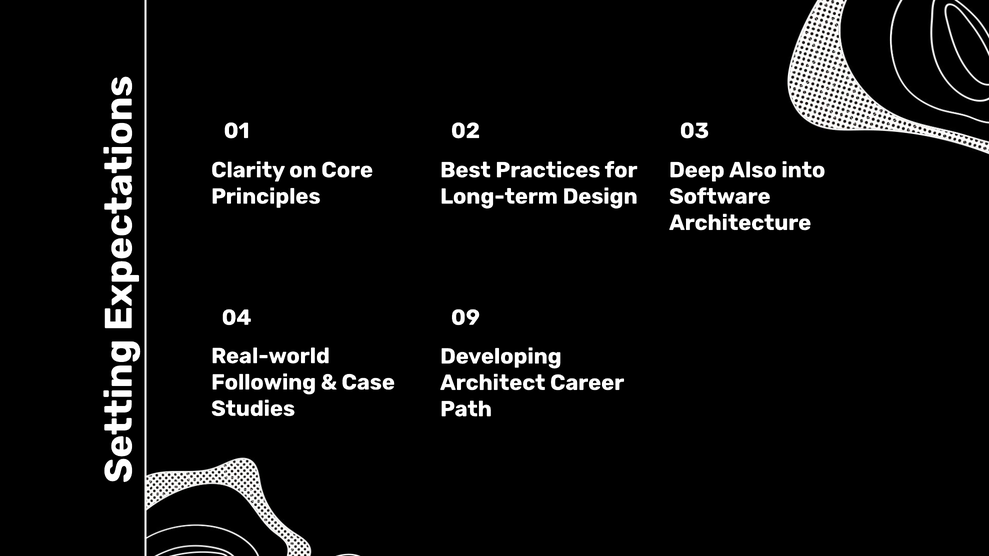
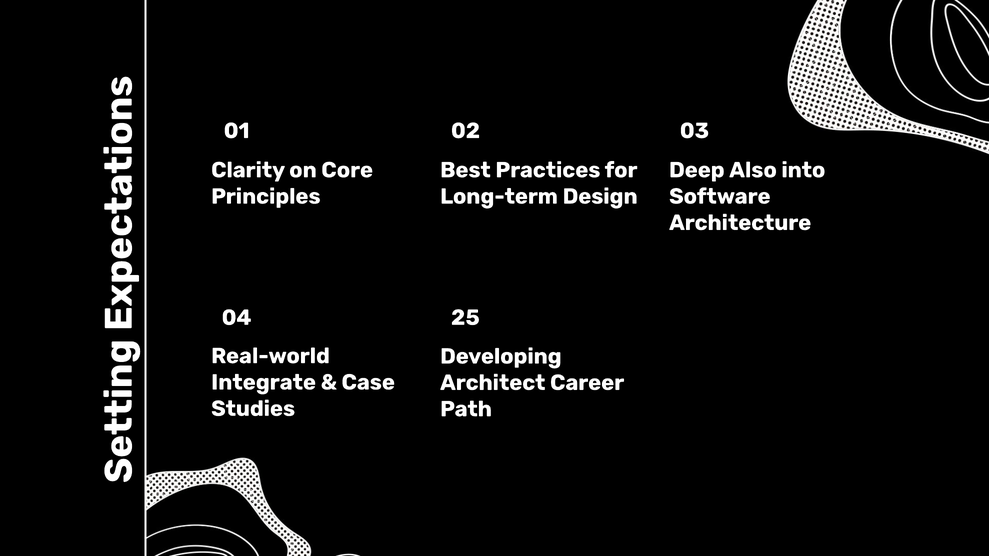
09: 09 -> 25
Following: Following -> Integrate
